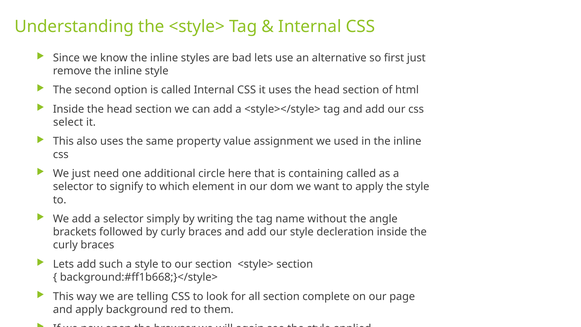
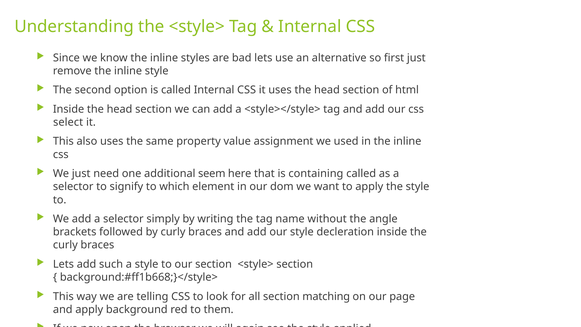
circle: circle -> seem
complete: complete -> matching
